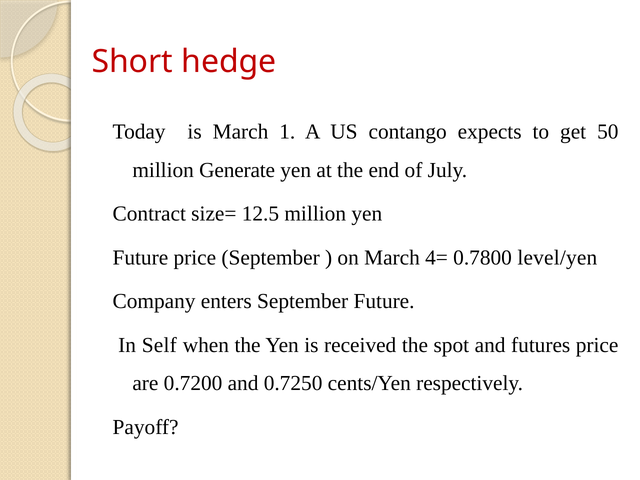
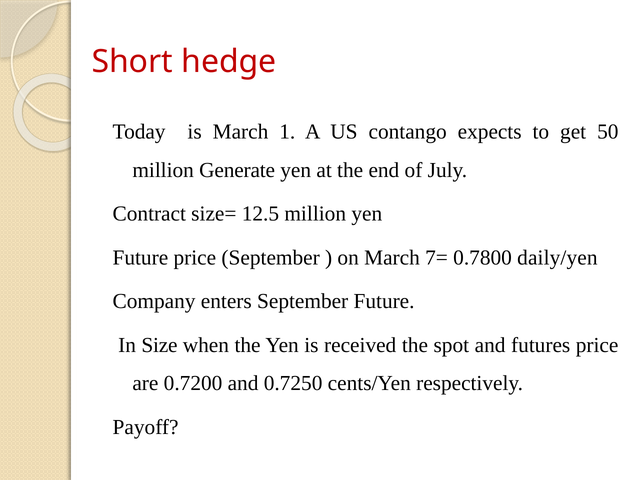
4=: 4= -> 7=
level/yen: level/yen -> daily/yen
Self: Self -> Size
